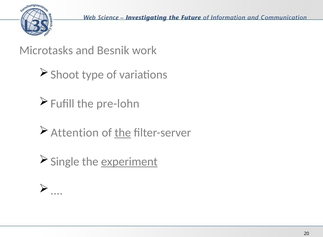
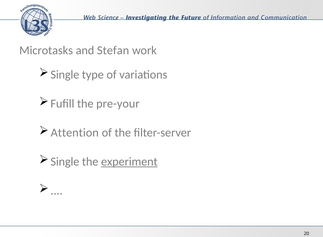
Besnik: Besnik -> Stefan
Shoot at (65, 75): Shoot -> Single
pre-lohn: pre-lohn -> pre-your
the at (123, 133) underline: present -> none
